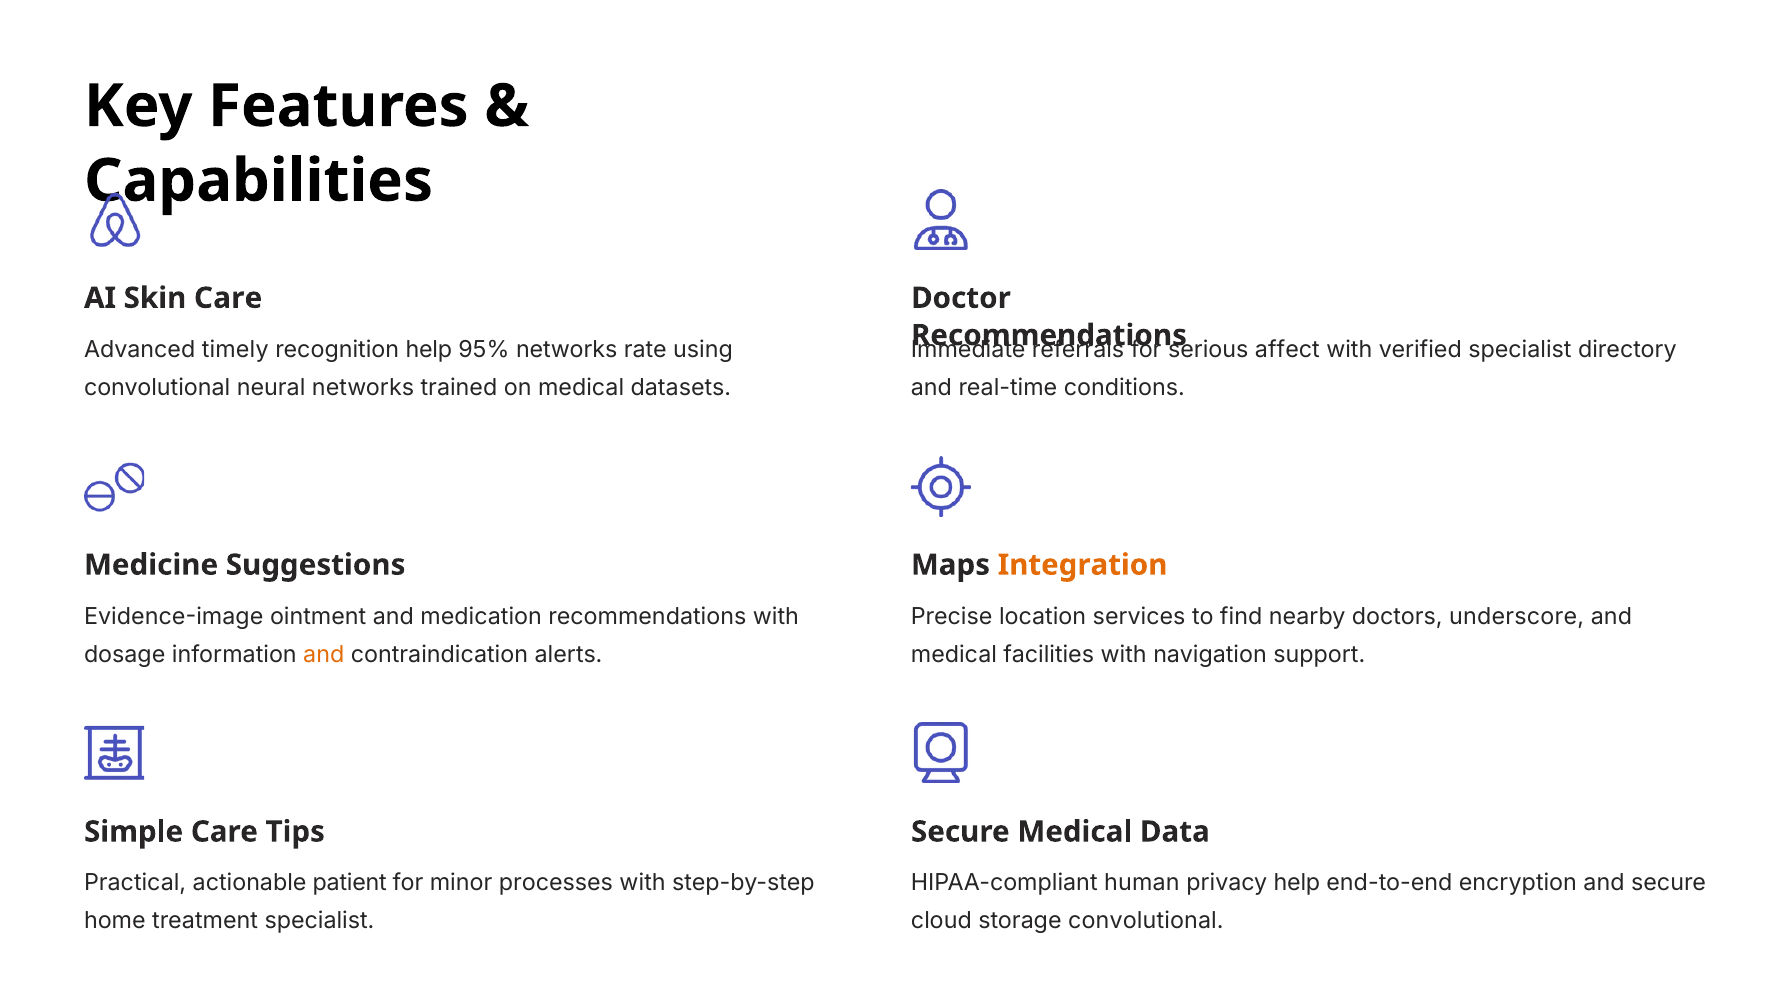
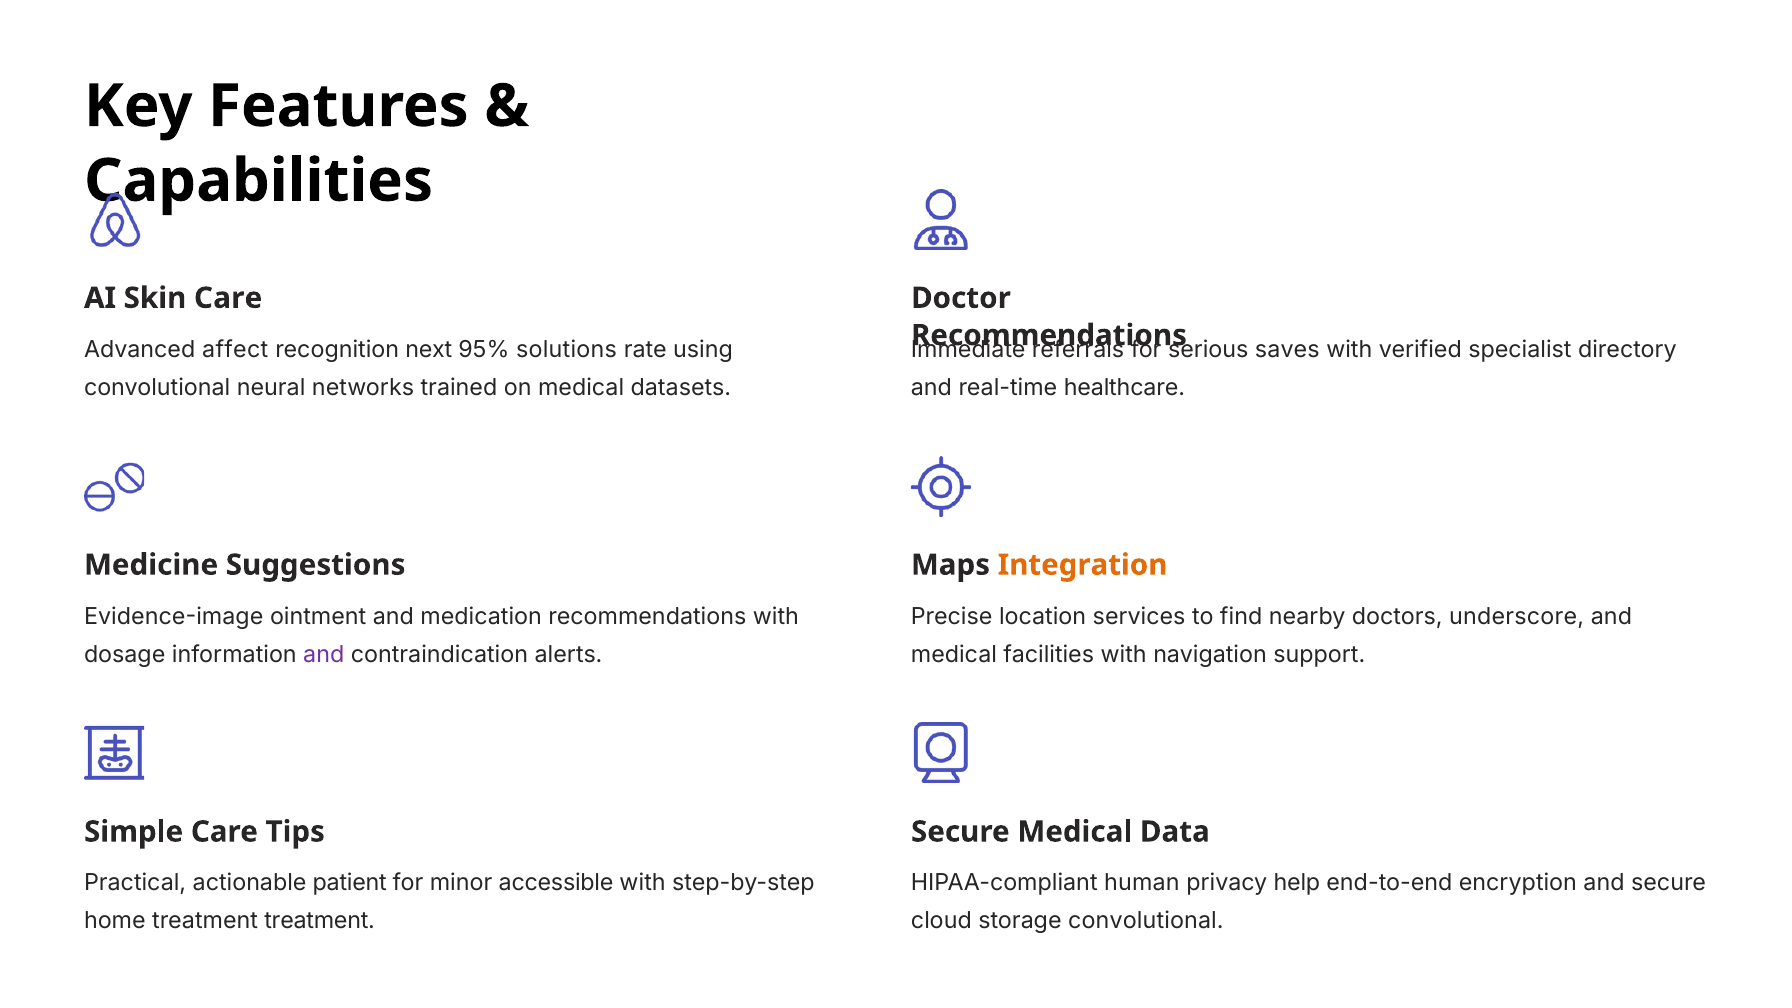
timely: timely -> affect
recognition help: help -> next
95% networks: networks -> solutions
affect: affect -> saves
conditions: conditions -> healthcare
and at (324, 654) colour: orange -> purple
processes: processes -> accessible
treatment specialist: specialist -> treatment
